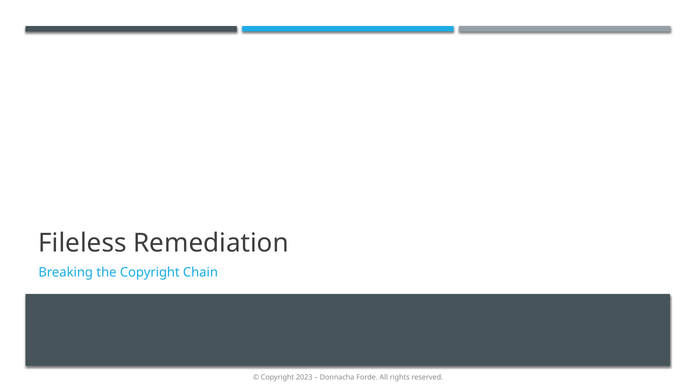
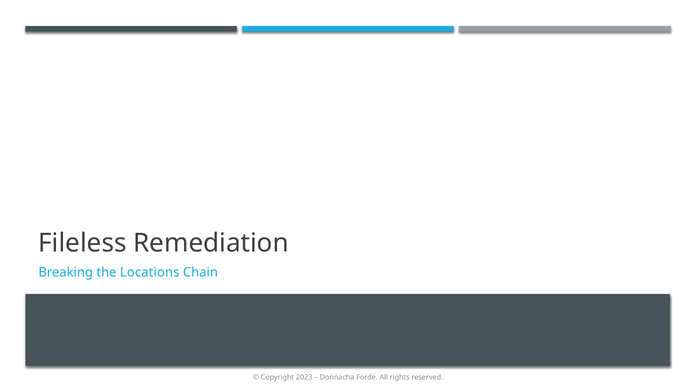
the Copyright: Copyright -> Locations
